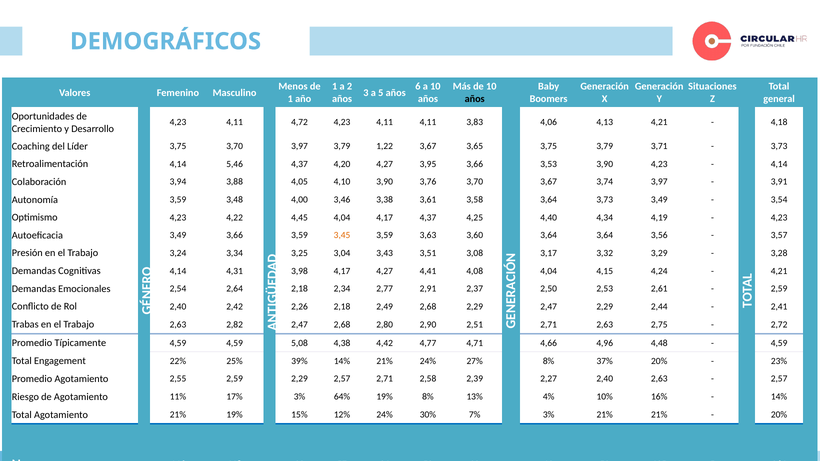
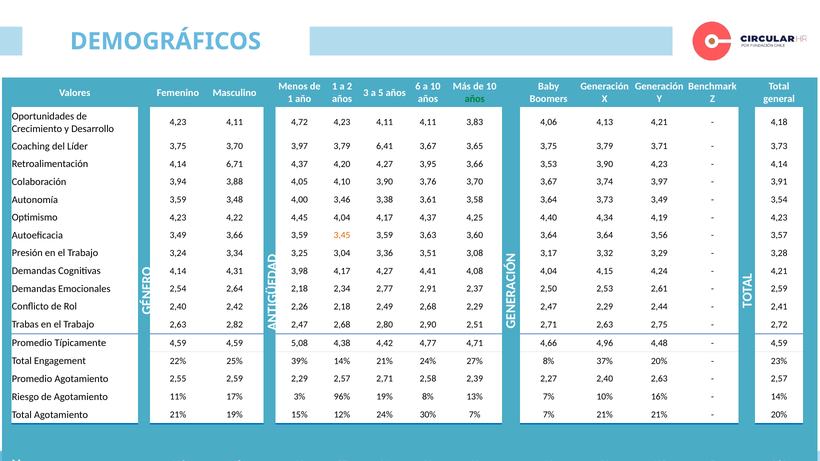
Situaciones: Situaciones -> Benchmark
años at (475, 99) colour: black -> green
1,22: 1,22 -> 6,41
5,46: 5,46 -> 6,71
3,43: 3,43 -> 3,36
64%: 64% -> 96%
13% 4%: 4% -> 7%
7% 3%: 3% -> 7%
